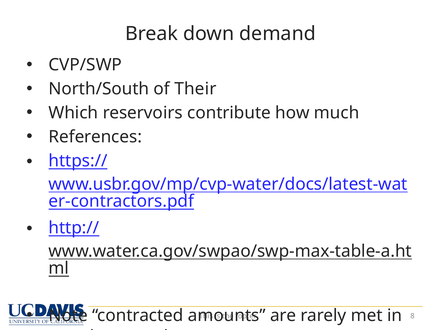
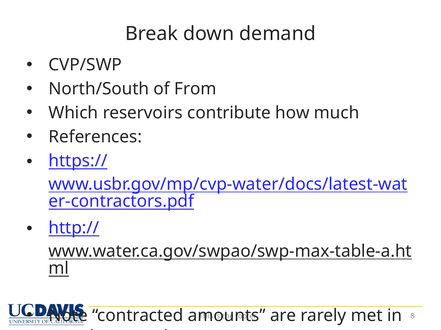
Their: Their -> From
